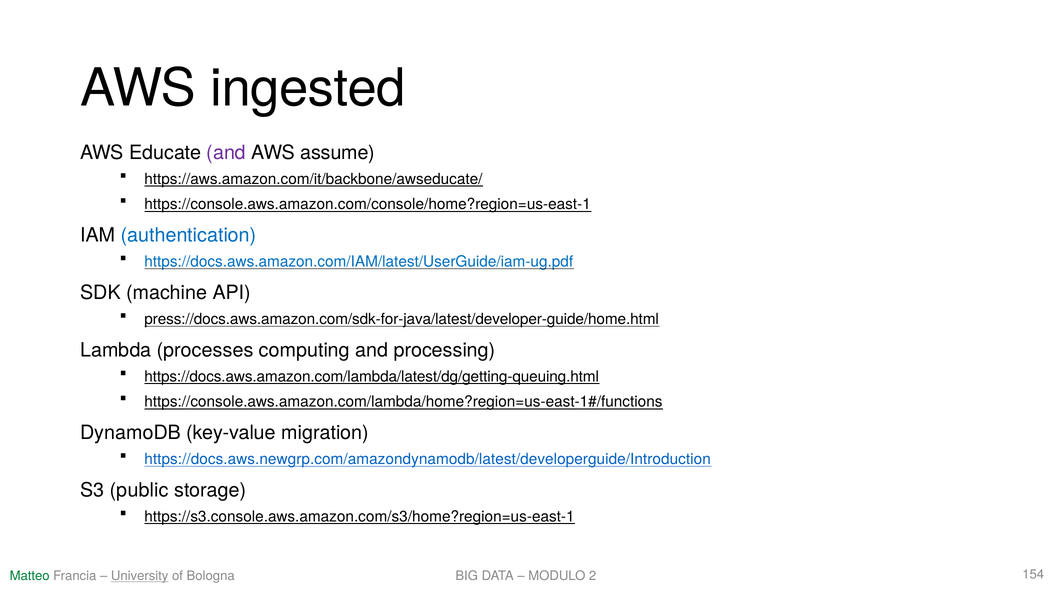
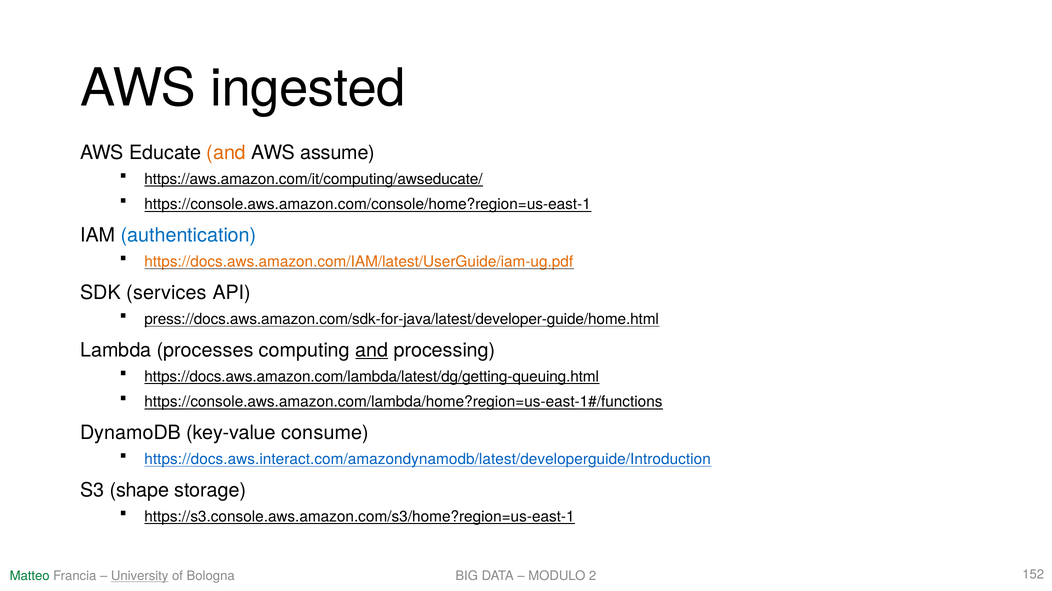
and at (226, 153) colour: purple -> orange
https://aws.amazon.com/it/backbone/awseducate/: https://aws.amazon.com/it/backbone/awseducate/ -> https://aws.amazon.com/it/computing/awseducate/
https://docs.aws.amazon.com/IAM/latest/UserGuide/iam-ug.pdf colour: blue -> orange
machine: machine -> services
and at (372, 350) underline: none -> present
migration: migration -> consume
https://docs.aws.newgrp.com/amazondynamodb/latest/developerguide/Introduction: https://docs.aws.newgrp.com/amazondynamodb/latest/developerguide/Introduction -> https://docs.aws.interact.com/amazondynamodb/latest/developerguide/Introduction
public: public -> shape
154: 154 -> 152
